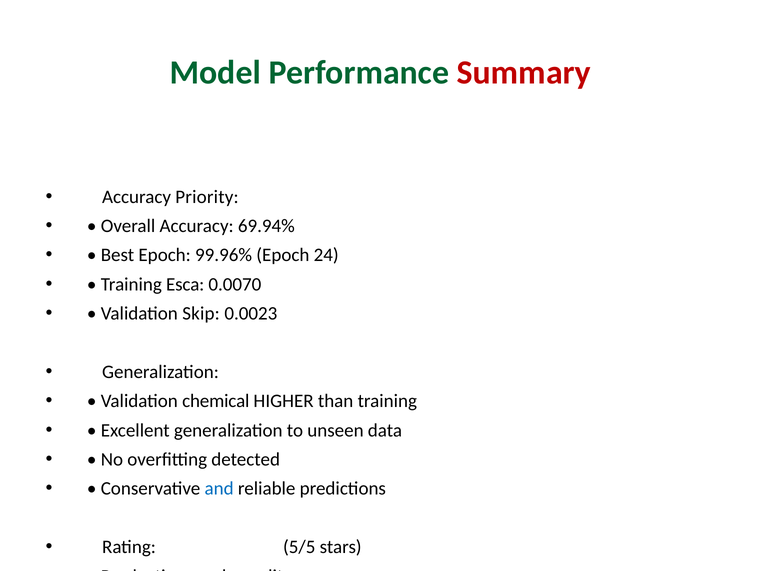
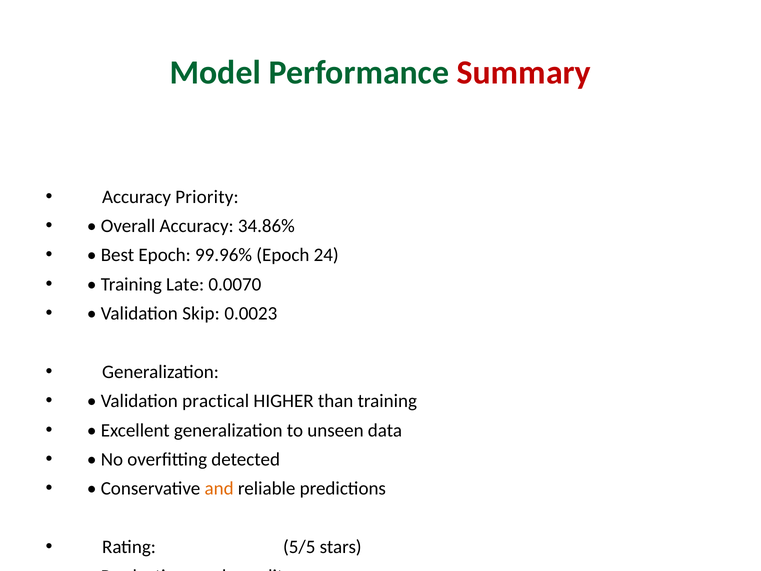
69.94%: 69.94% -> 34.86%
Esca: Esca -> Late
chemical: chemical -> practical
and colour: blue -> orange
